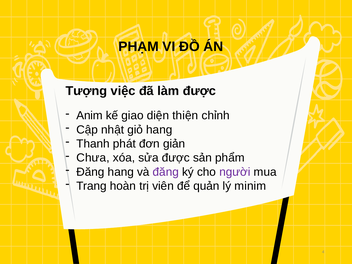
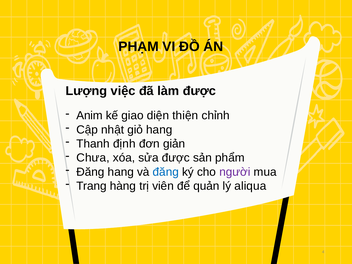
Tượng: Tượng -> Lượng
phát: phát -> định
đăng at (166, 172) colour: purple -> blue
hoàn: hoàn -> hàng
minim: minim -> aliqua
